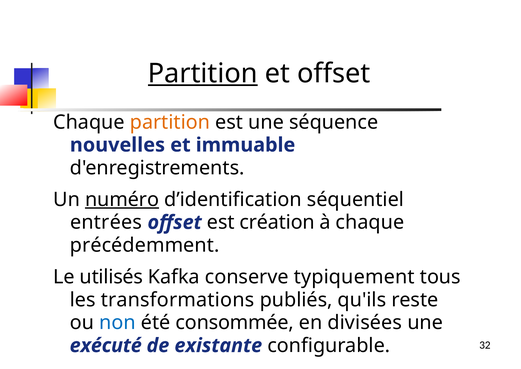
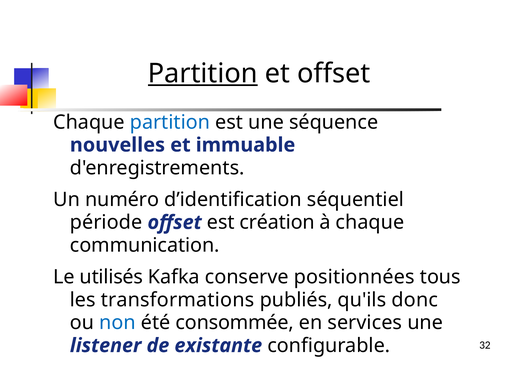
partition at (170, 122) colour: orange -> blue
numéro underline: present -> none
entrées: entrées -> période
précédemment: précédemment -> communication
typiquement: typiquement -> positionnées
reste: reste -> donc
divisées: divisées -> services
exécuté: exécuté -> listener
